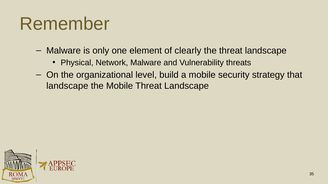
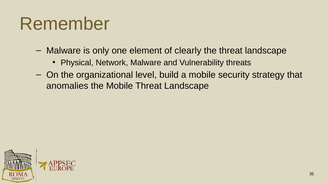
landscape at (67, 86): landscape -> anomalies
